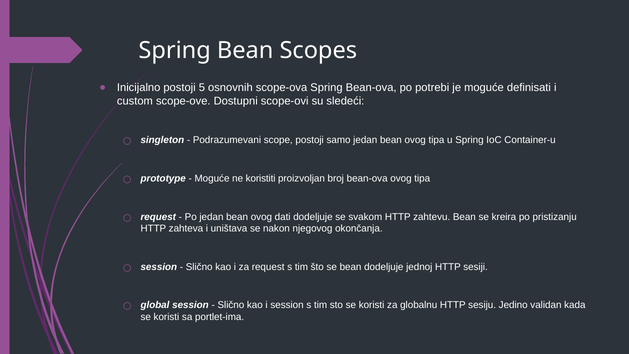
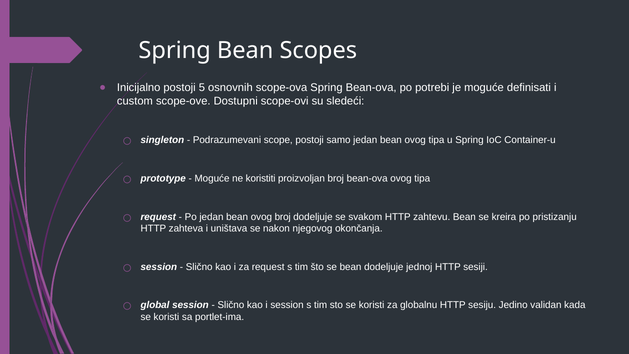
ovog dati: dati -> broj
